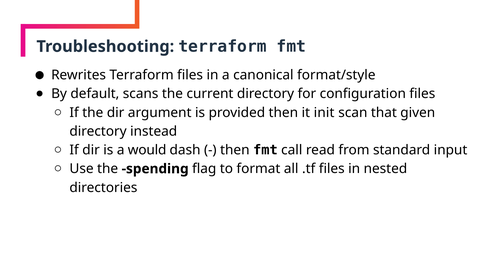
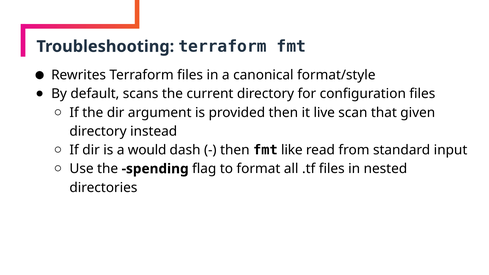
init: init -> live
call: call -> like
